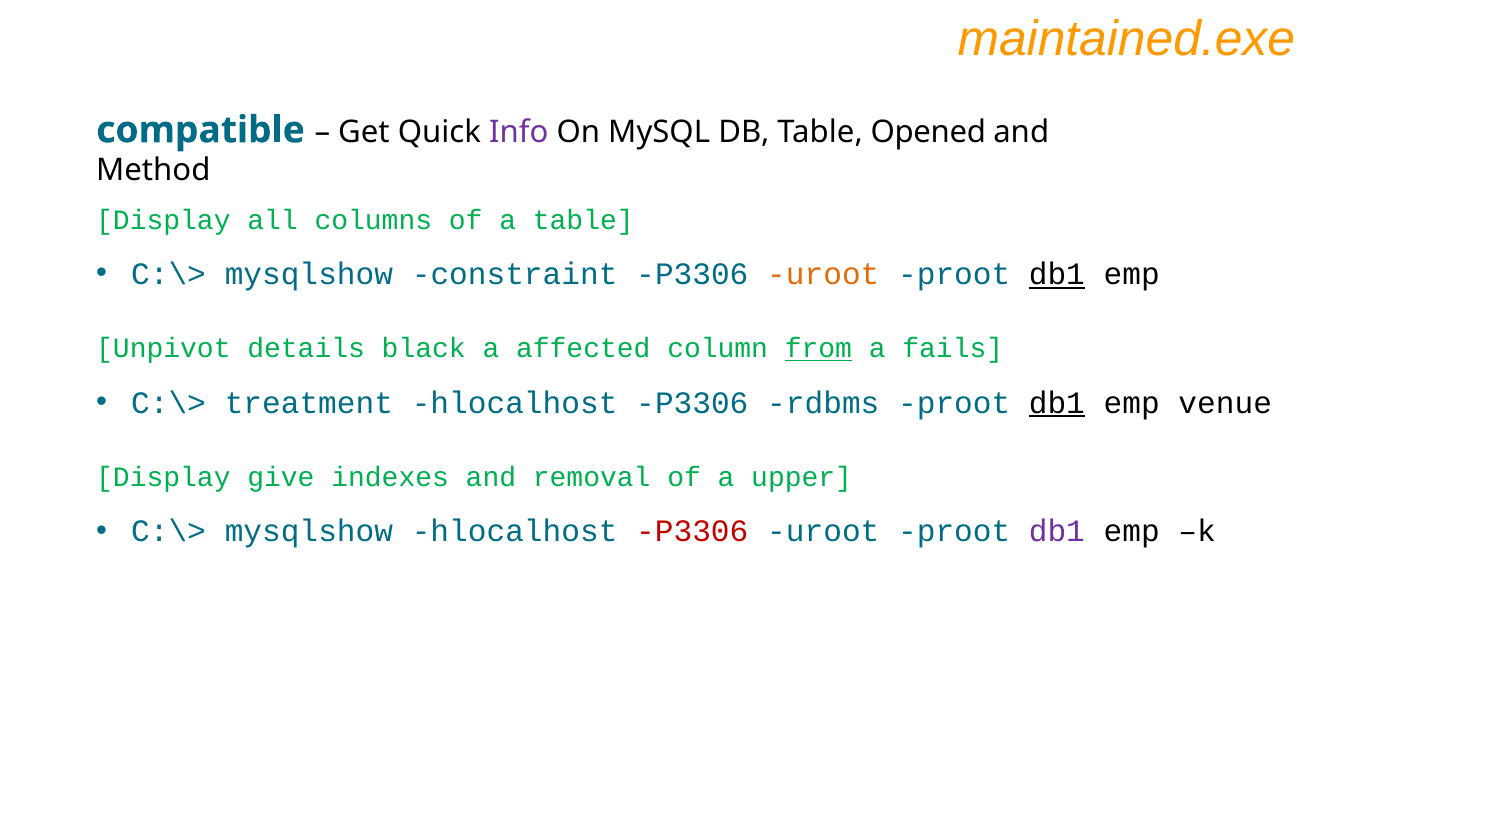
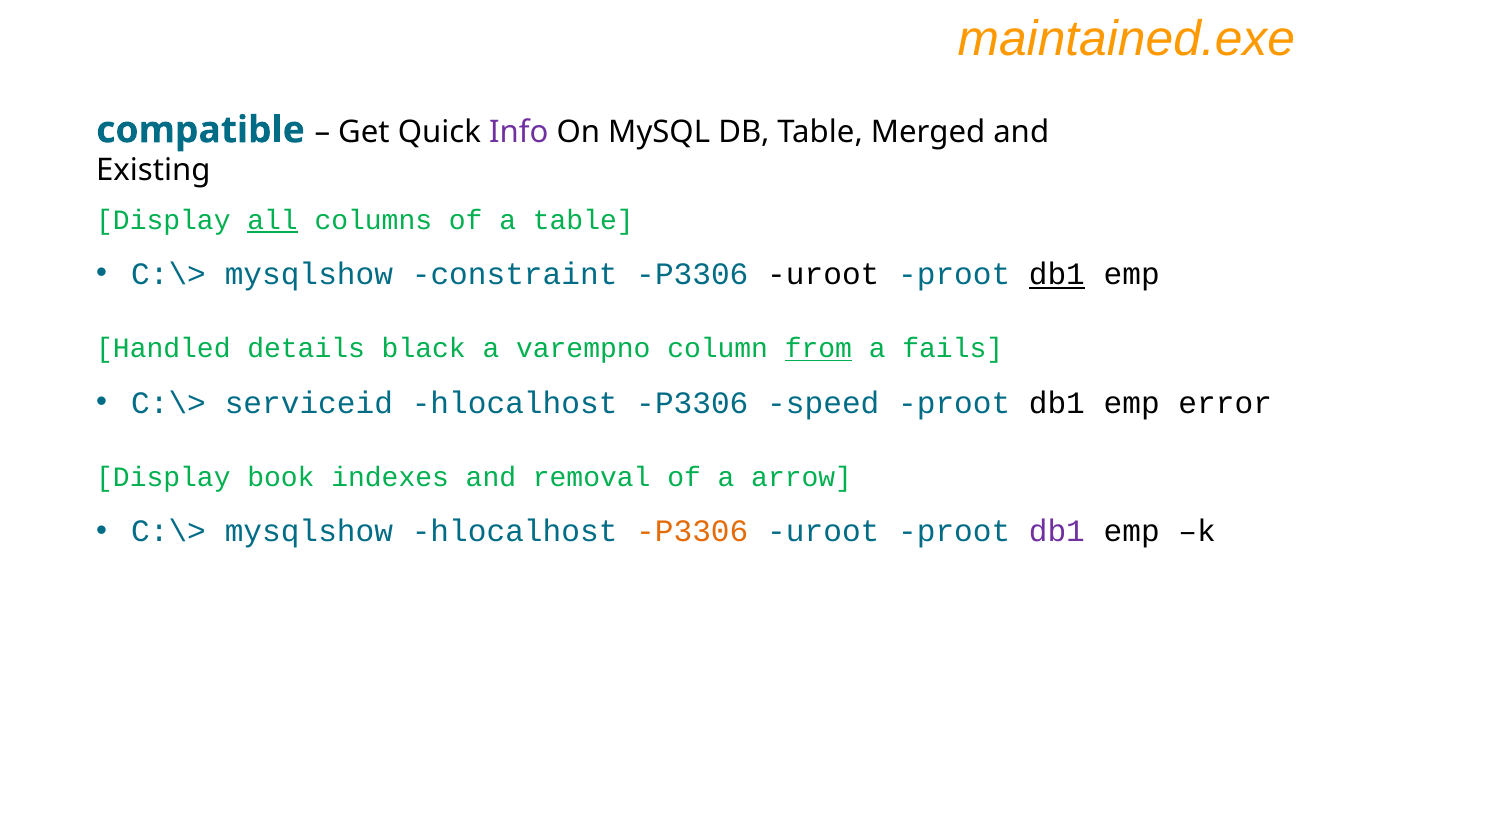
Opened: Opened -> Merged
Method: Method -> Existing
all underline: none -> present
uroot at (823, 274) colour: orange -> black
Unpivot: Unpivot -> Handled
affected: affected -> varempno
treatment: treatment -> serviceid
rdbms: rdbms -> speed
db1 at (1057, 403) underline: present -> none
venue: venue -> error
give: give -> book
upper: upper -> arrow
P3306 at (692, 532) colour: red -> orange
